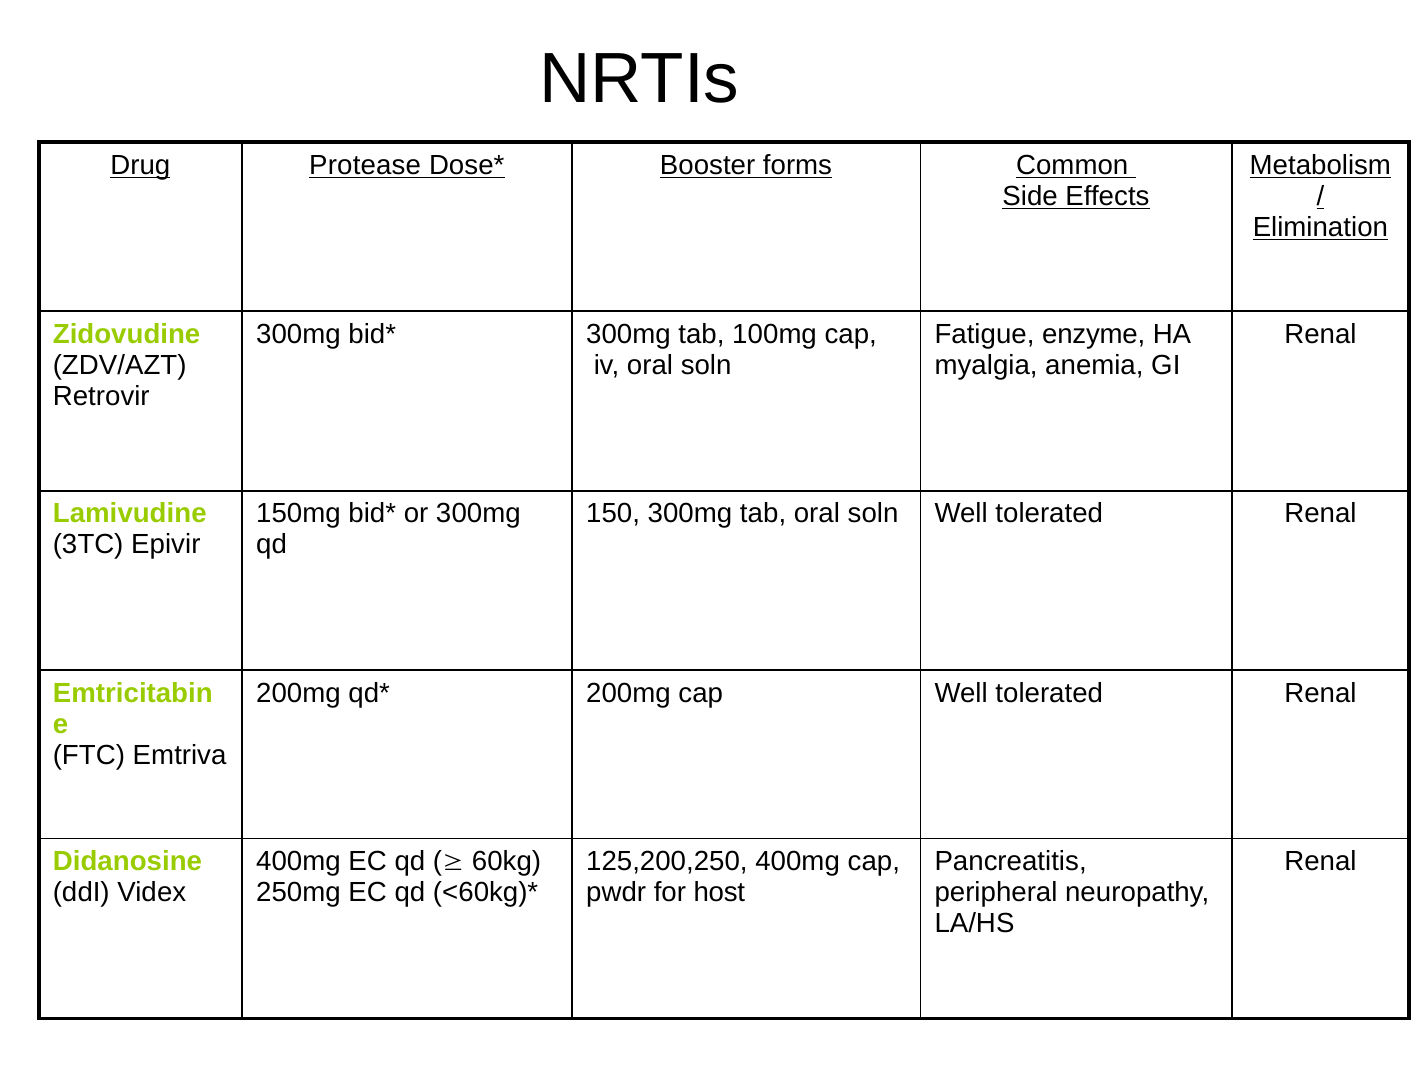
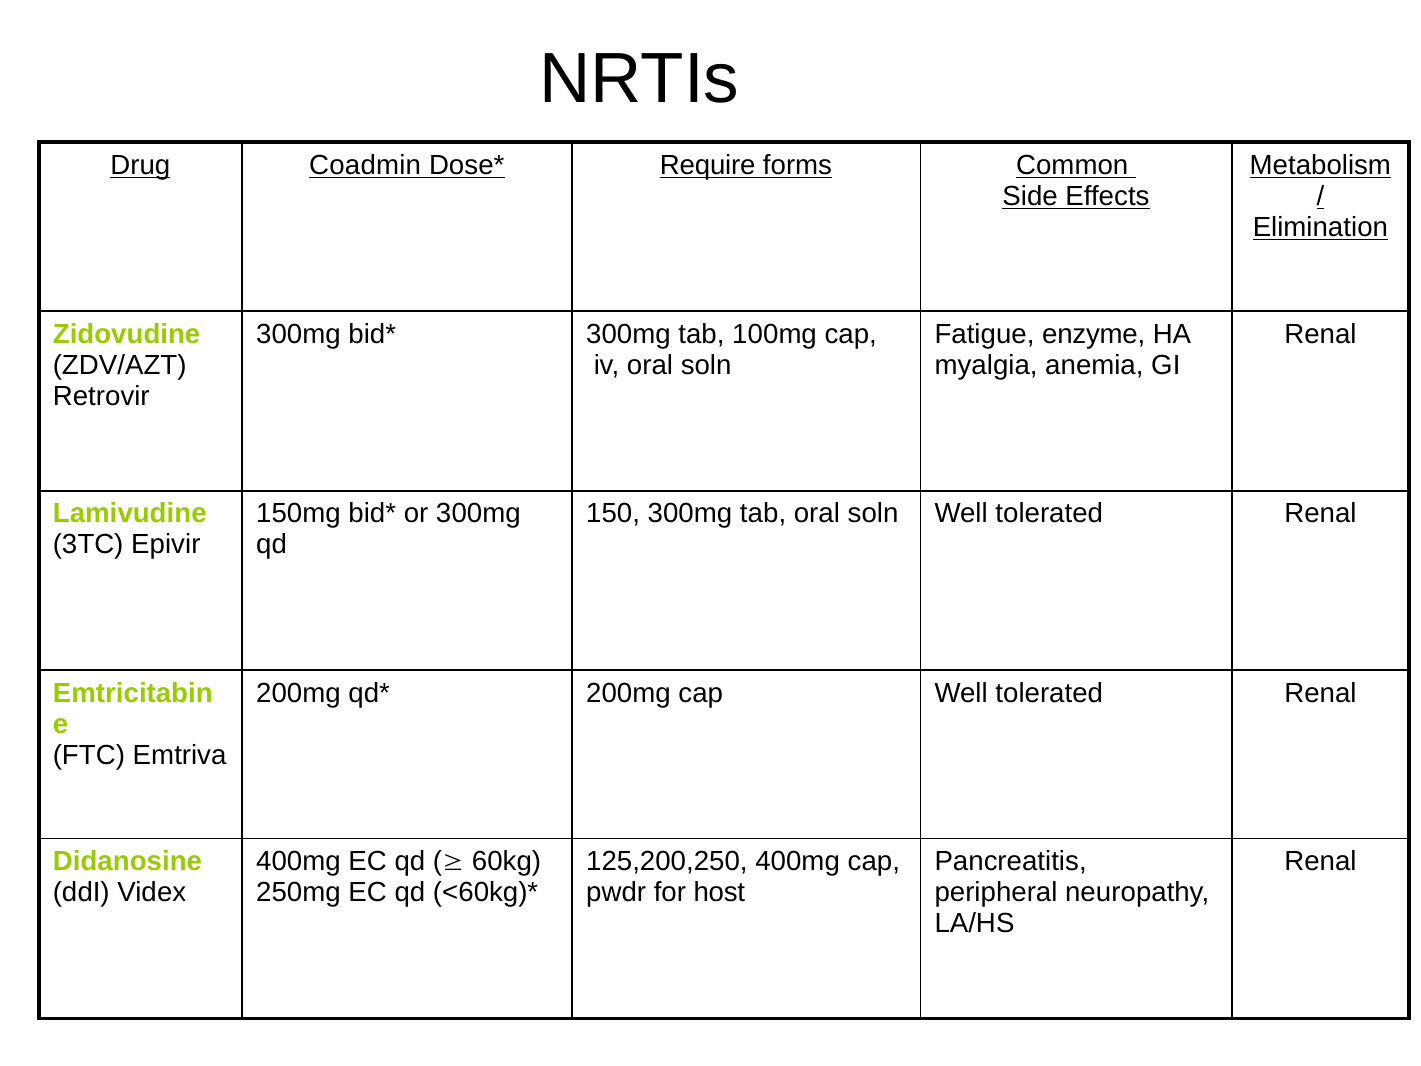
Protease: Protease -> Coadmin
Booster: Booster -> Require
